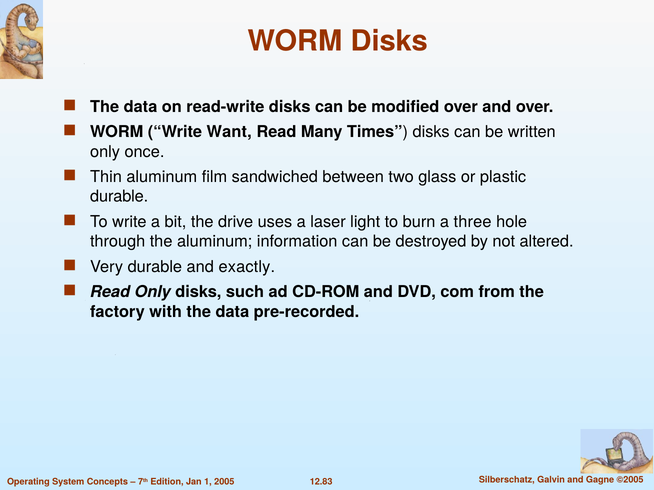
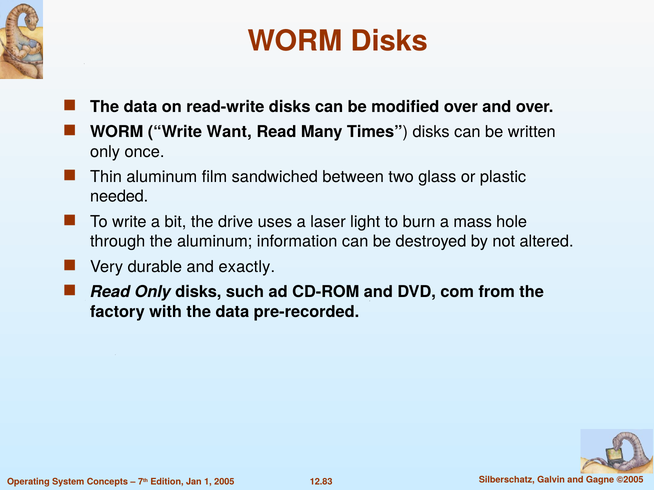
durable at (119, 197): durable -> needed
three: three -> mass
